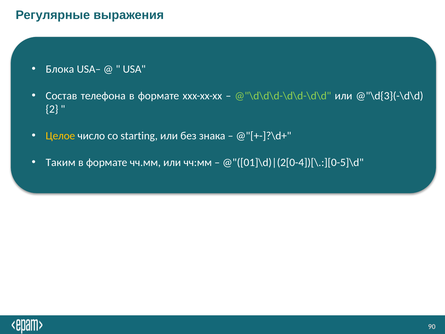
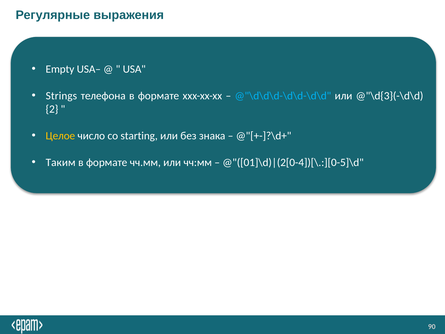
Блока: Блока -> Empty
Состав: Состав -> Strings
@"\d\d\d-\d\d-\d\d colour: light green -> light blue
